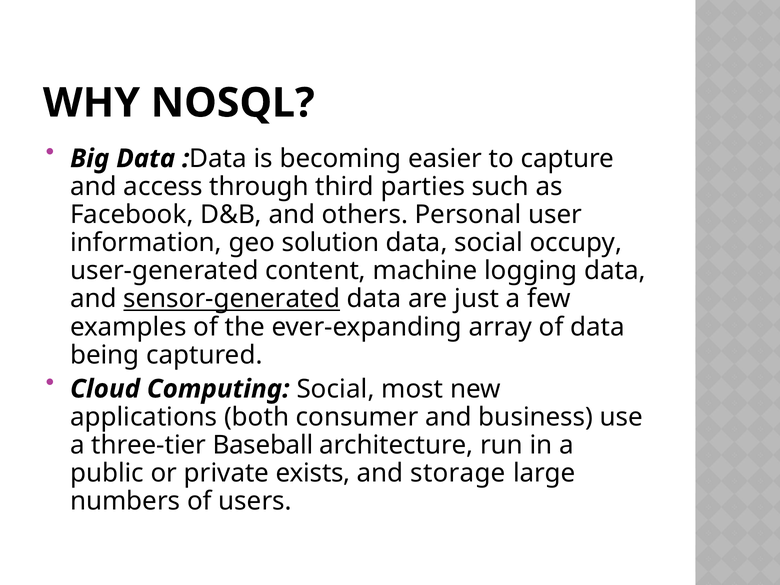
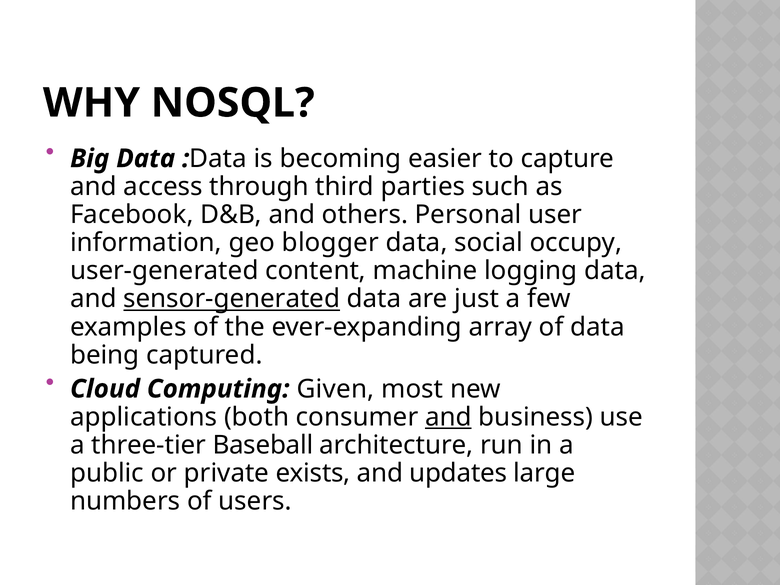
solution: solution -> blogger
Computing Social: Social -> Given
and at (448, 417) underline: none -> present
storage: storage -> updates
